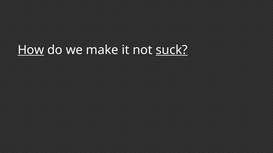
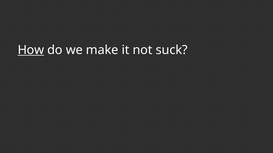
suck underline: present -> none
